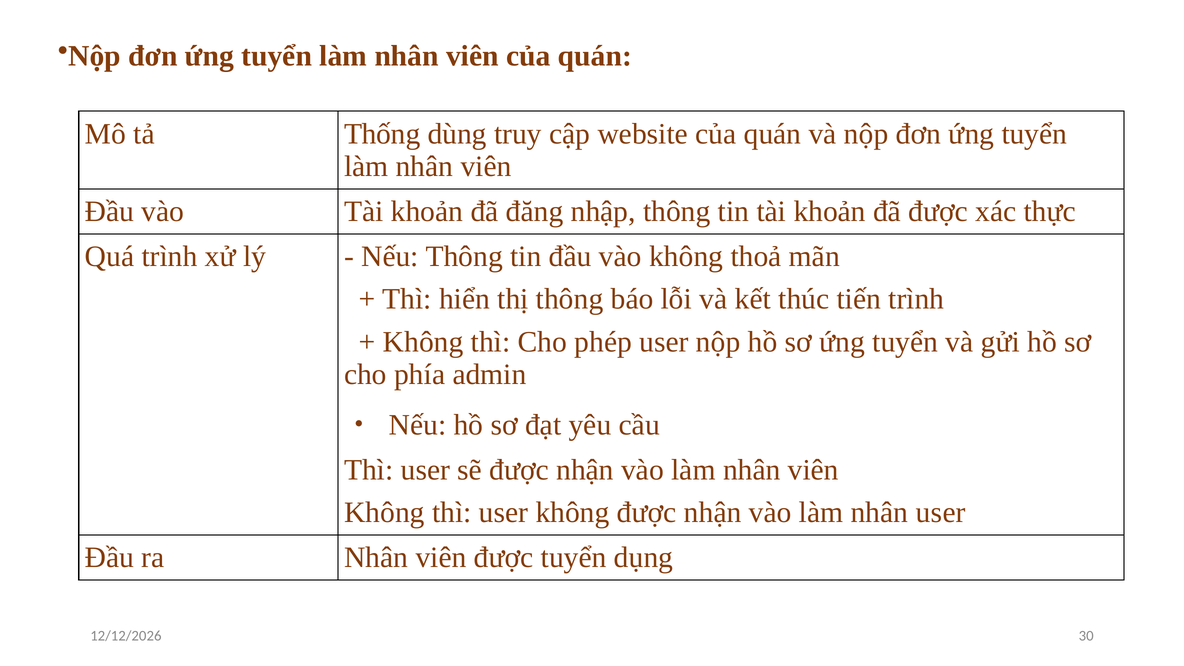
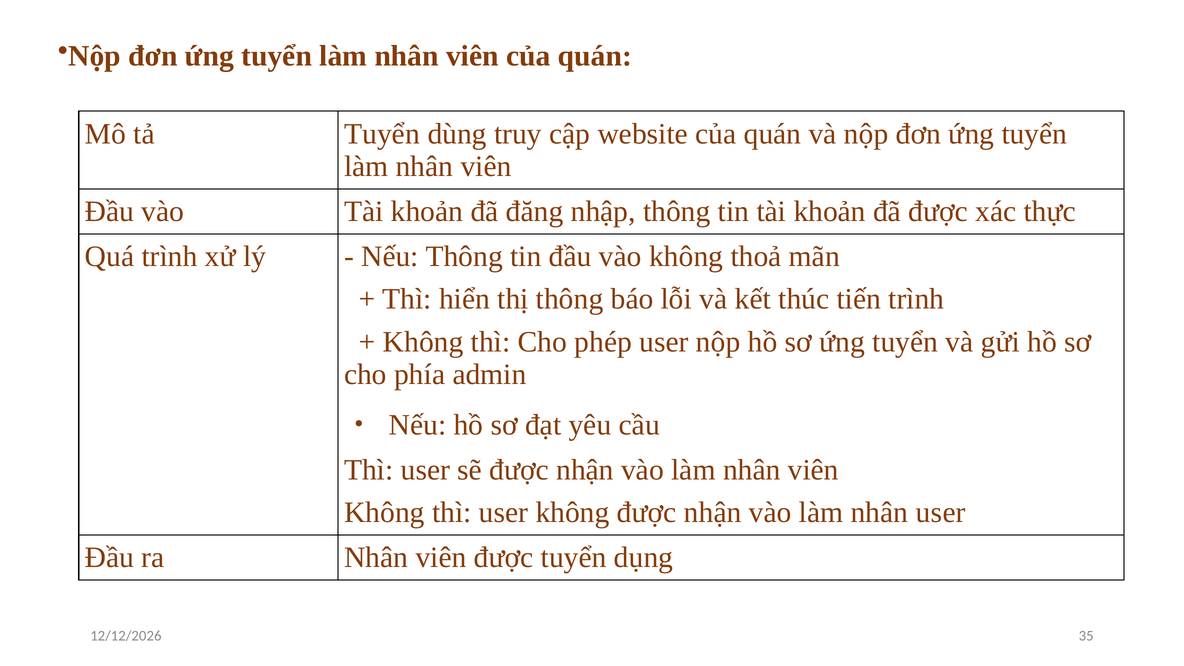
tả Thống: Thống -> Tuyển
30: 30 -> 35
